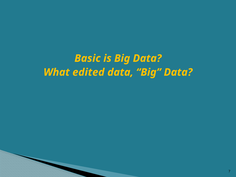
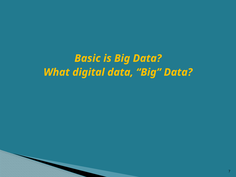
edited: edited -> digital
